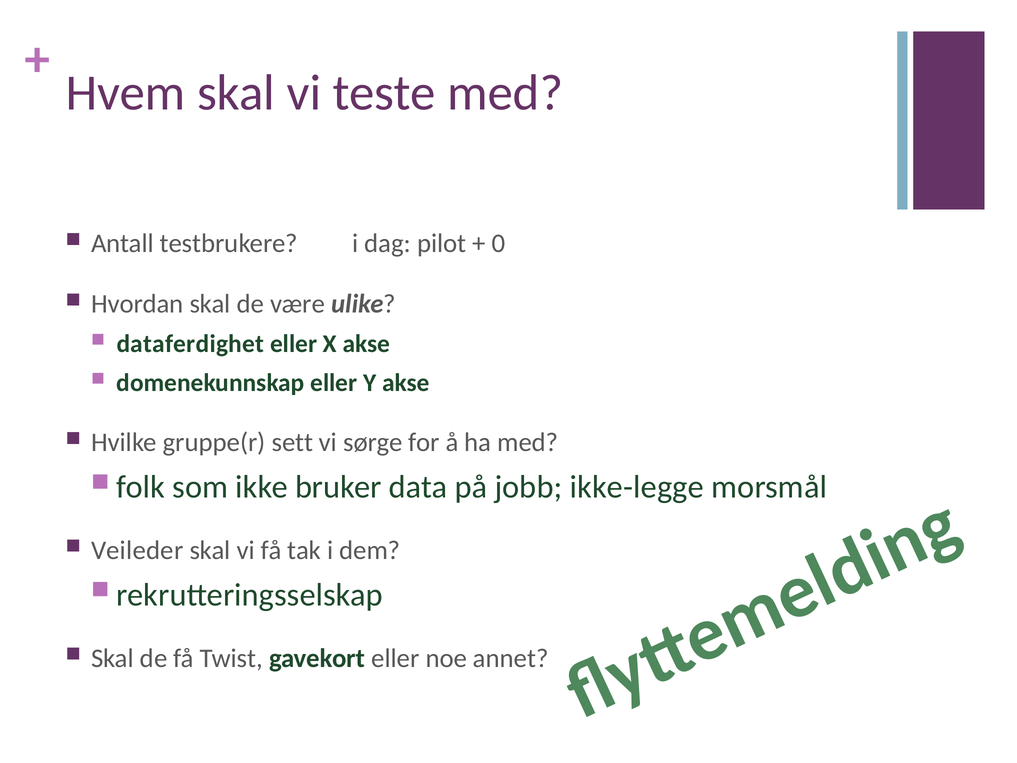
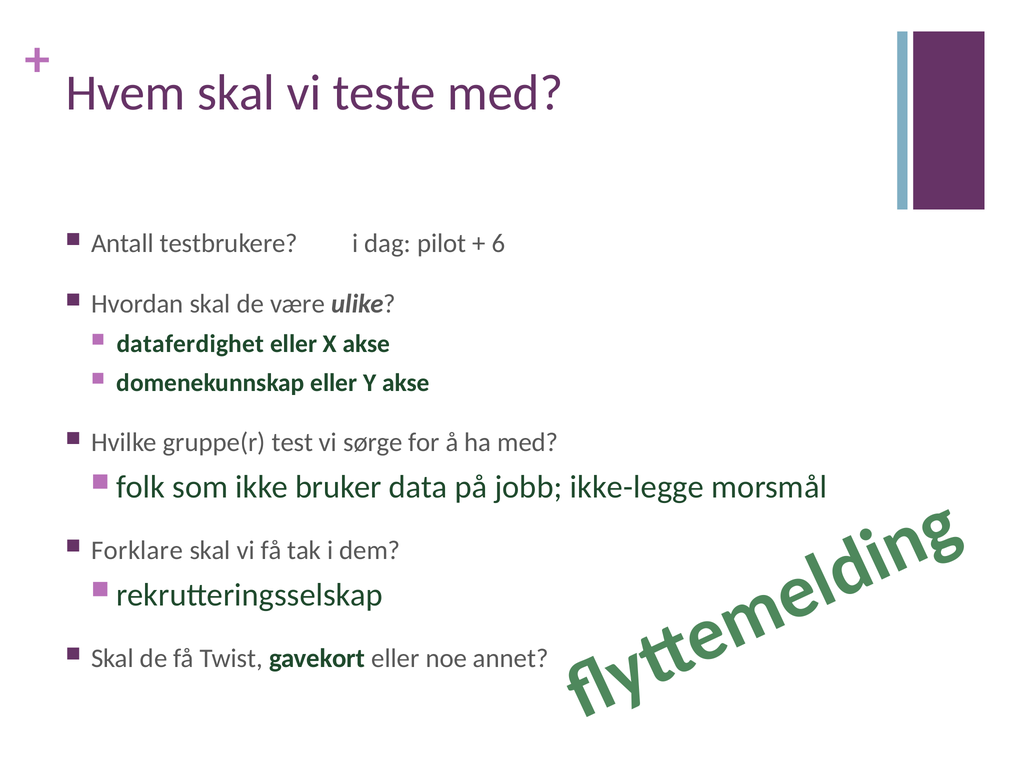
0: 0 -> 6
sett: sett -> test
Veileder: Veileder -> Forklare
